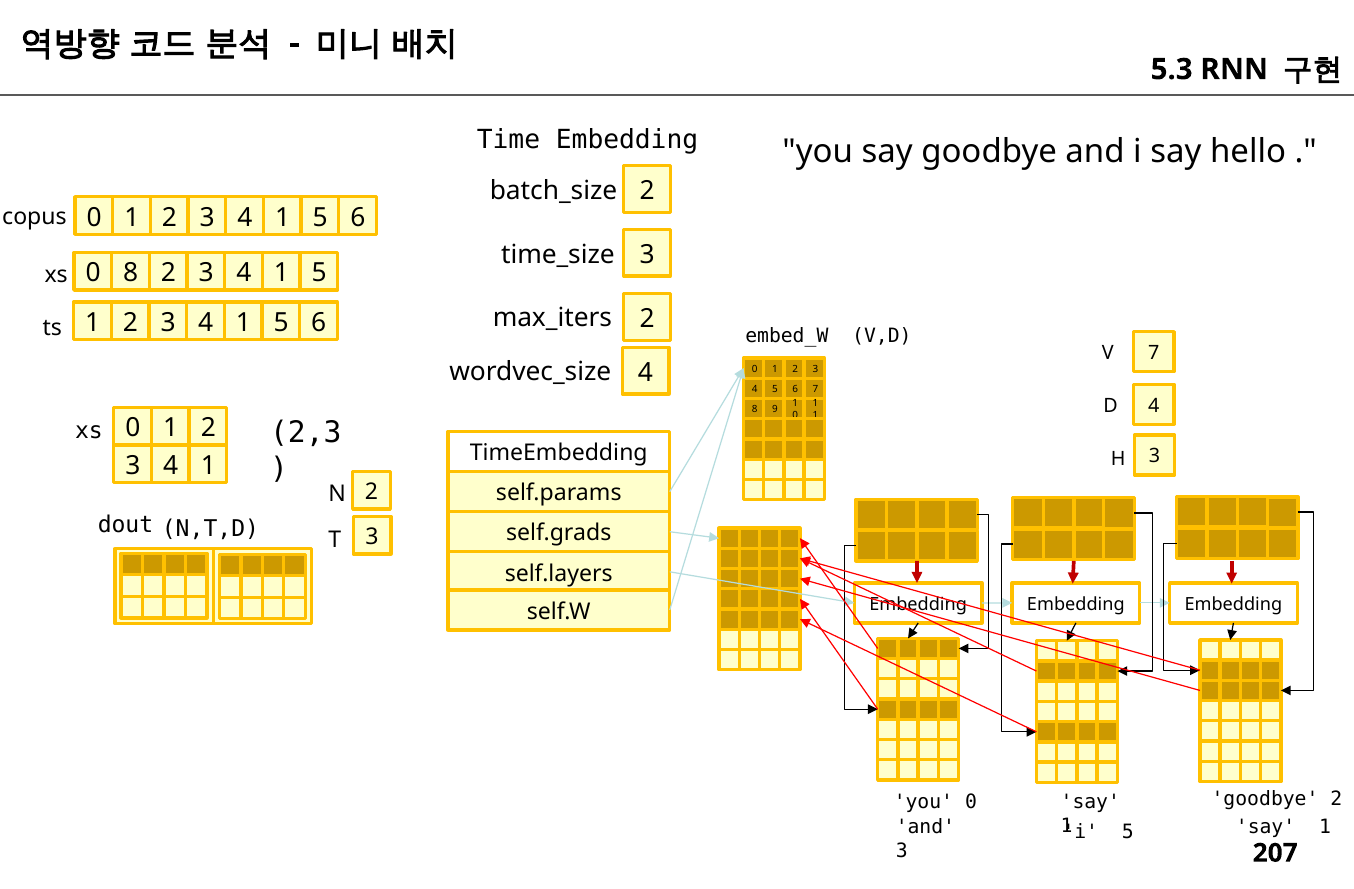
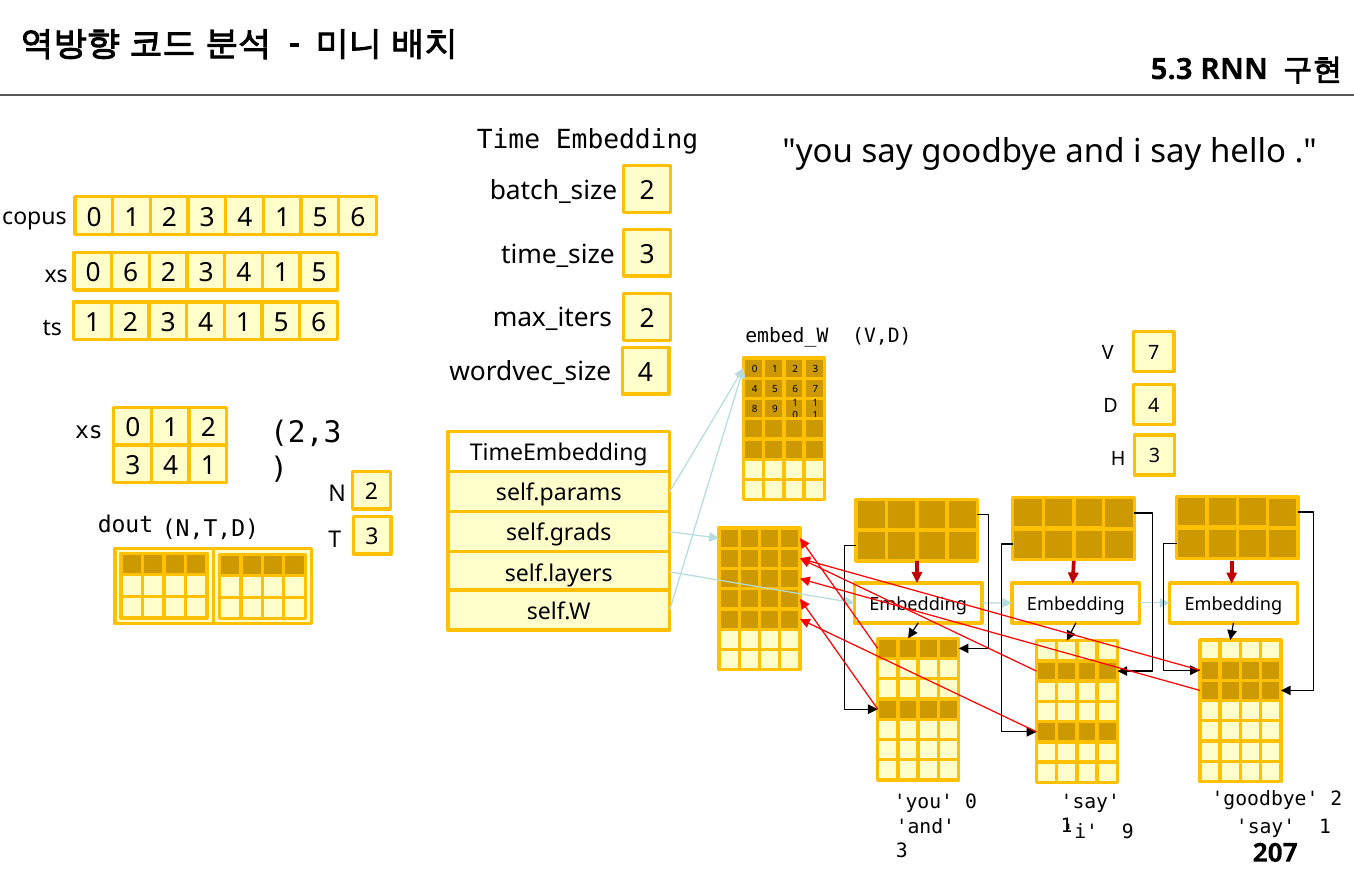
0 8: 8 -> 6
5 at (1128, 833): 5 -> 9
